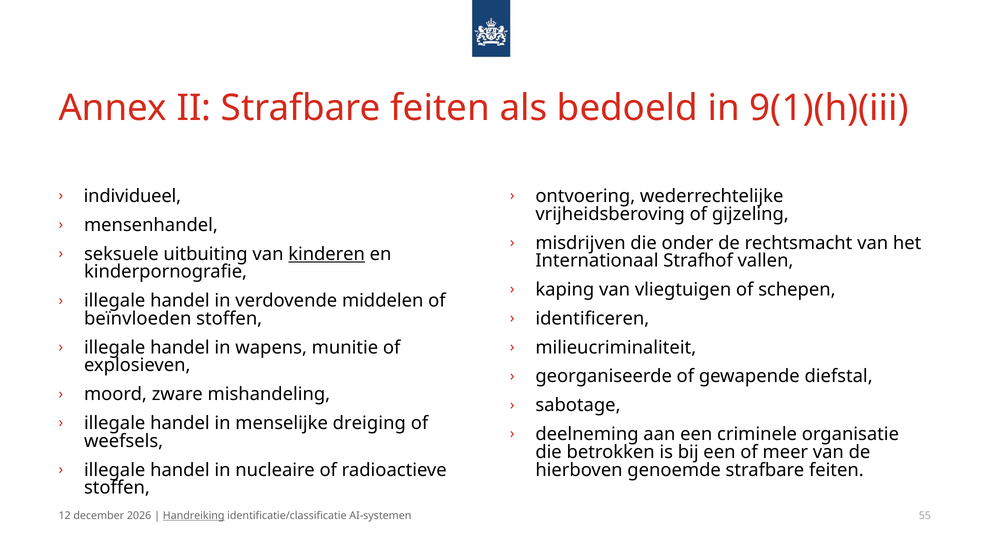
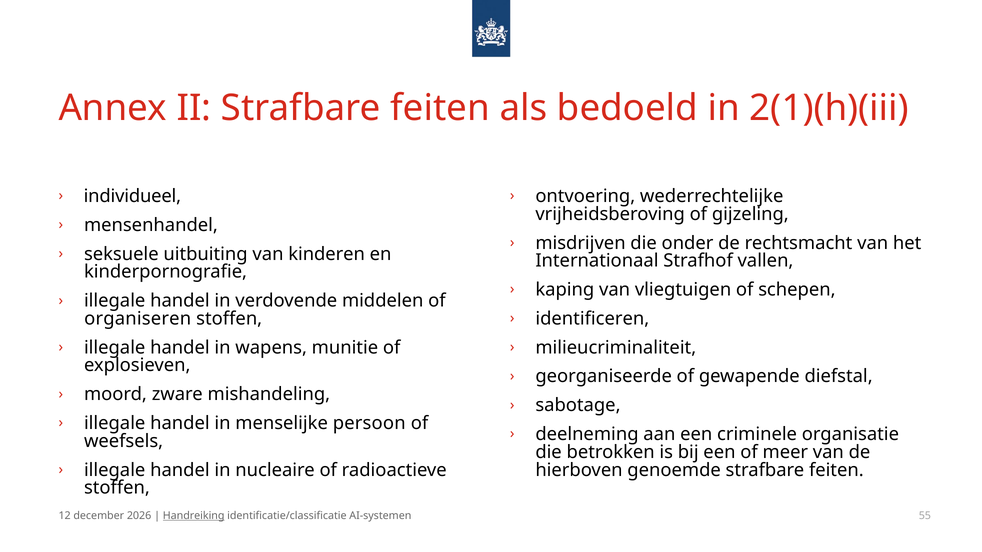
9(1)(h)(iii: 9(1)(h)(iii -> 2(1)(h)(iii
kinderen underline: present -> none
beïnvloeden: beïnvloeden -> organiseren
dreiging: dreiging -> persoon
